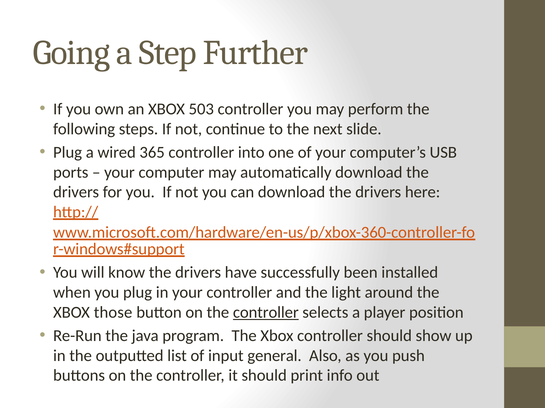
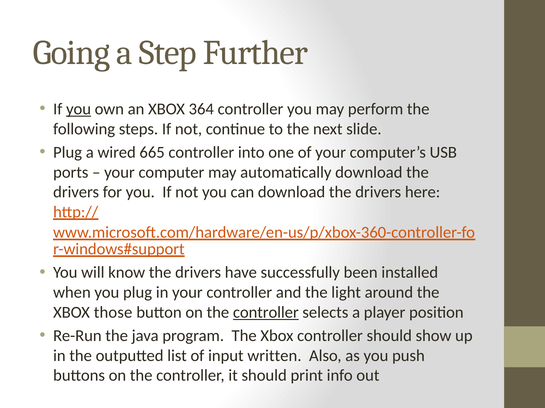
you at (79, 109) underline: none -> present
503: 503 -> 364
365: 365 -> 665
general: general -> written
